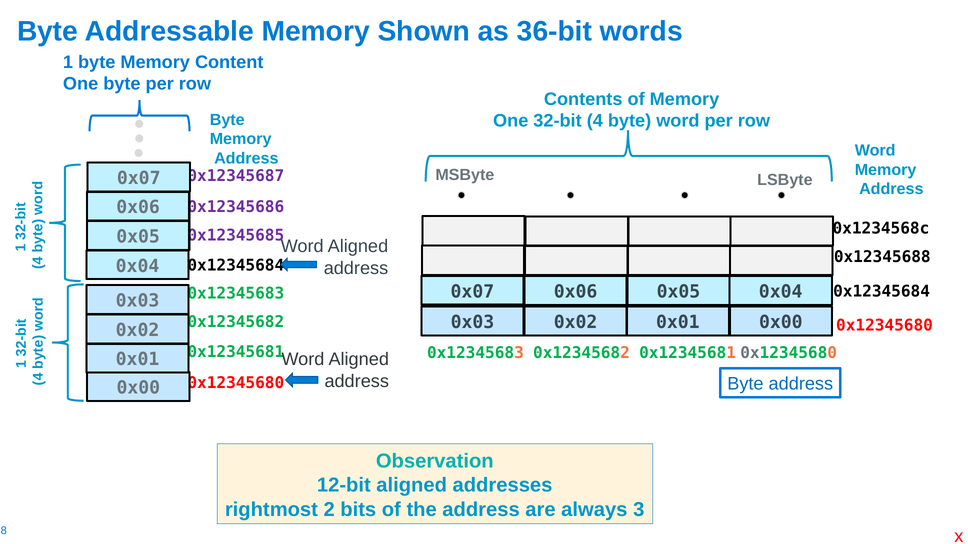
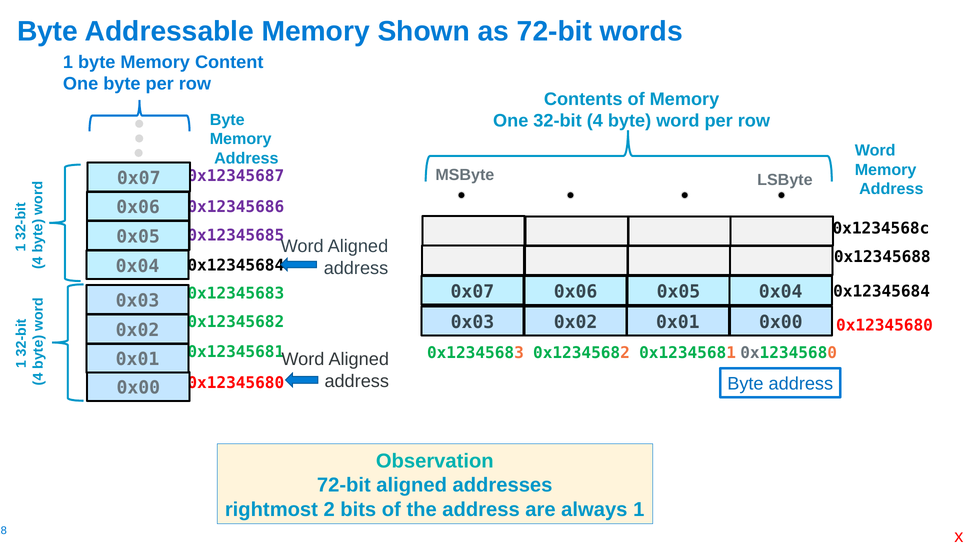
as 36-bit: 36-bit -> 72-bit
12-bit at (344, 486): 12-bit -> 72-bit
always 3: 3 -> 1
